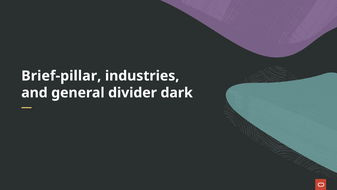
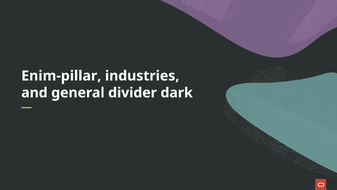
Brief-pillar: Brief-pillar -> Enim-pillar
